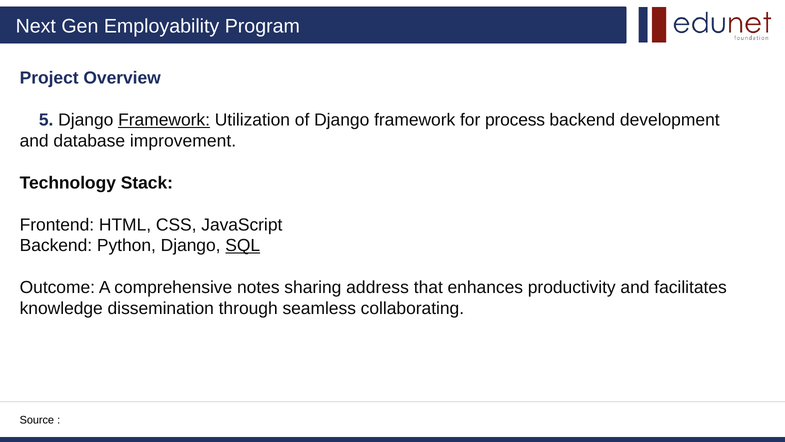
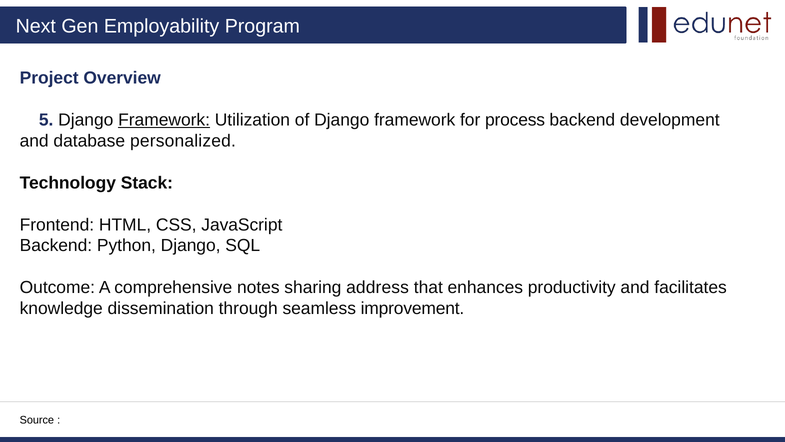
improvement: improvement -> personalized
SQL underline: present -> none
collaborating: collaborating -> improvement
